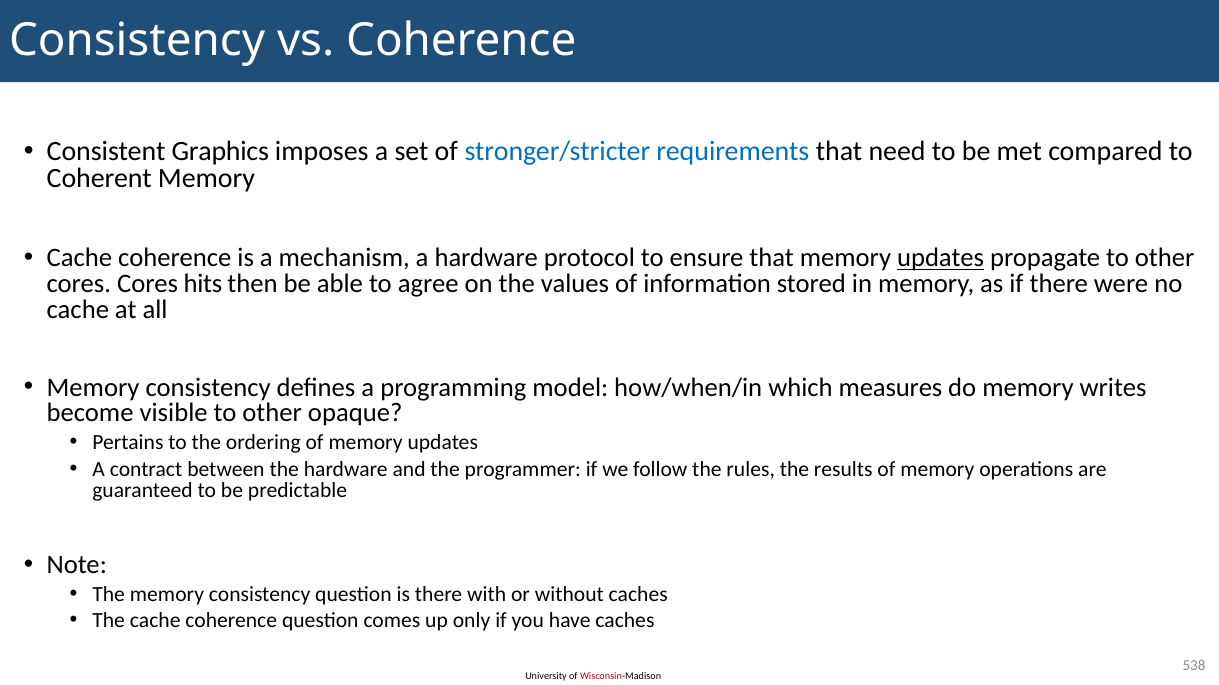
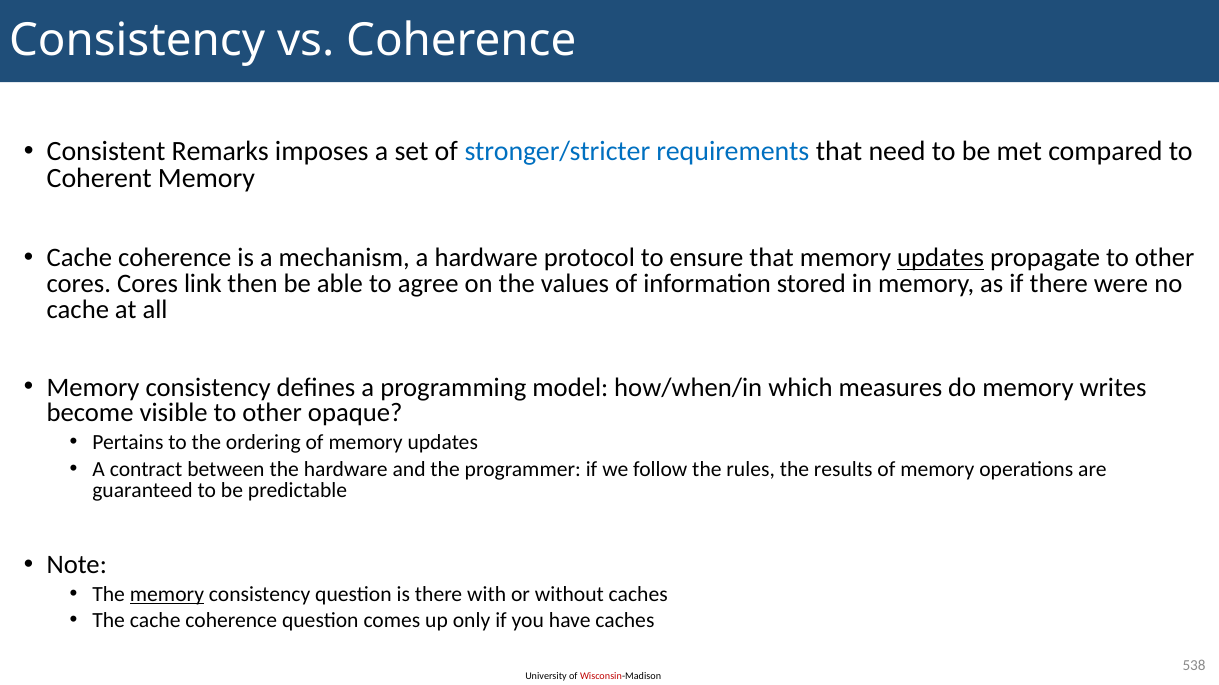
Graphics: Graphics -> Remarks
hits: hits -> link
memory at (167, 595) underline: none -> present
